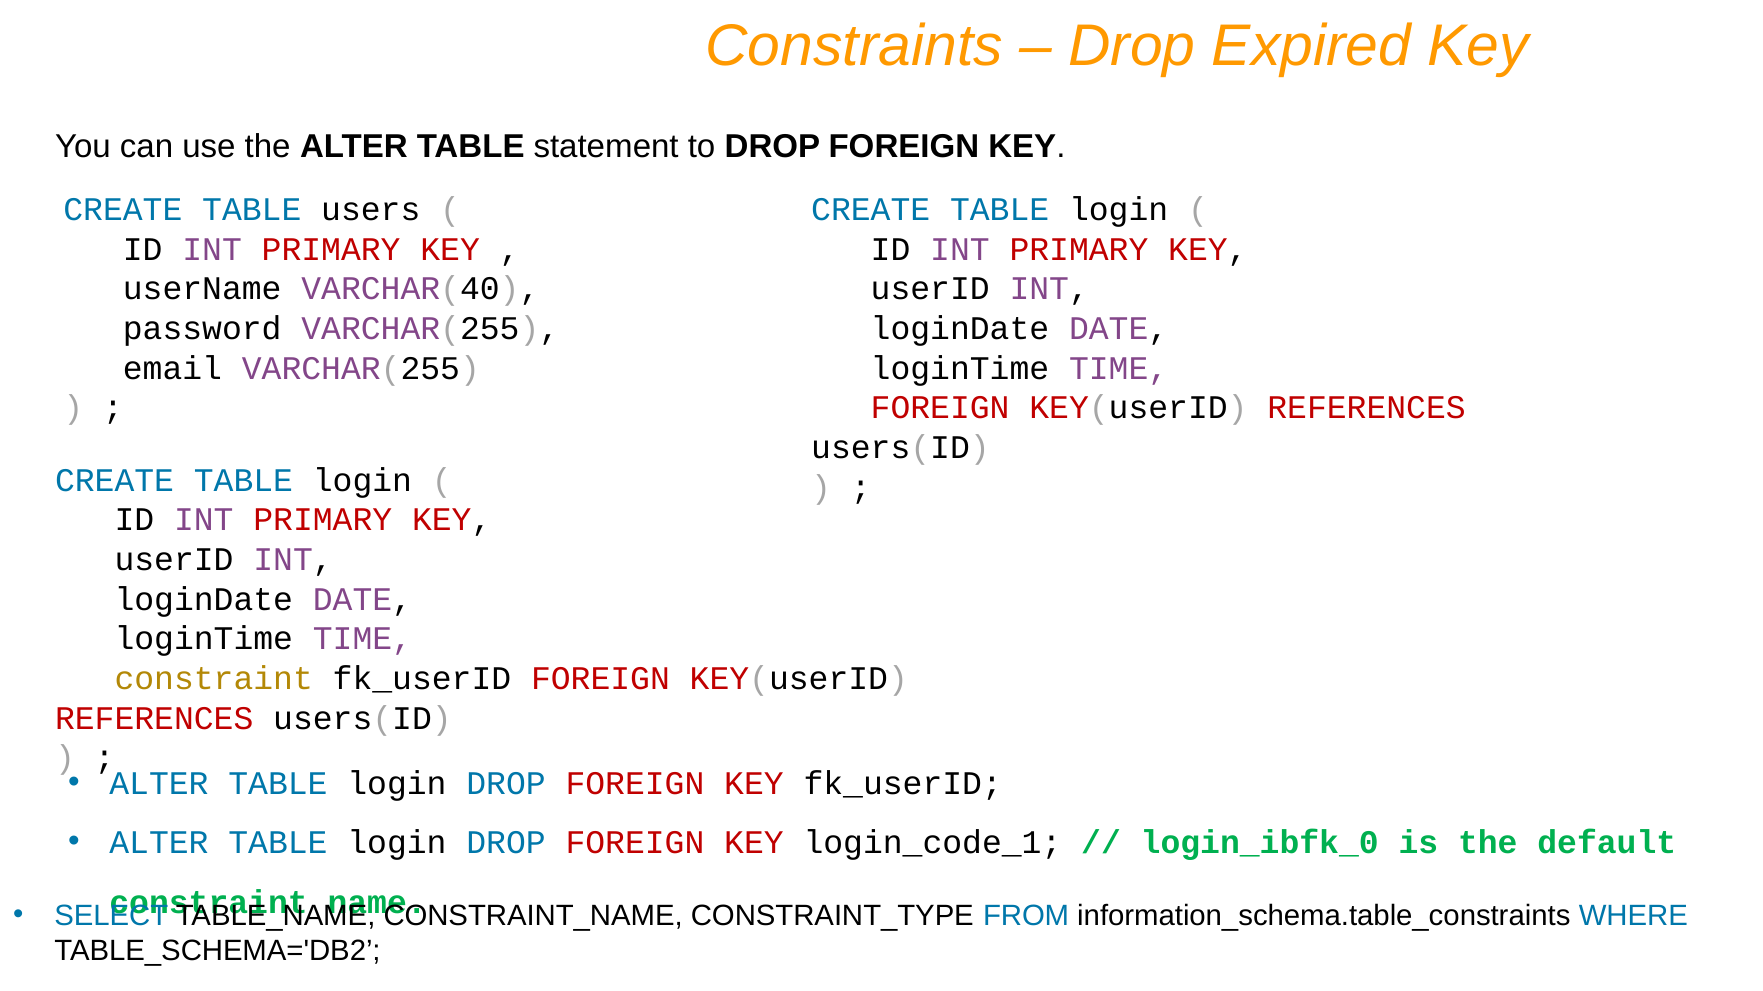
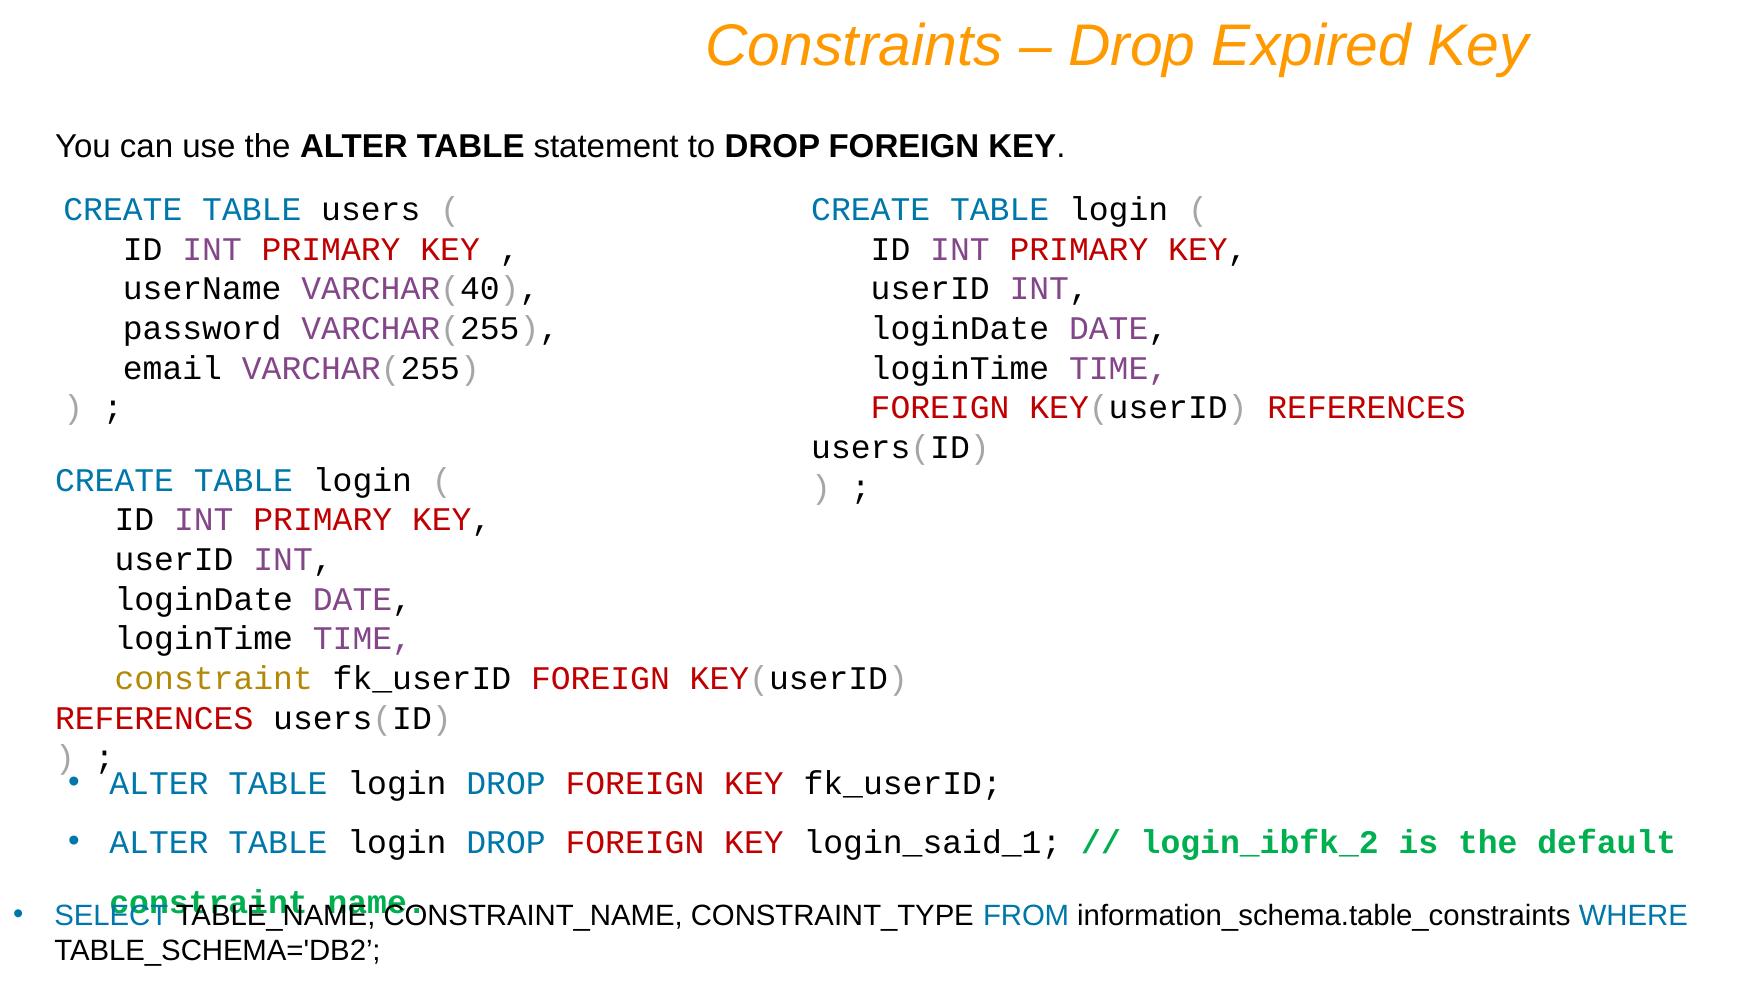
login_code_1: login_code_1 -> login_said_1
login_ibfk_0: login_ibfk_0 -> login_ibfk_2
